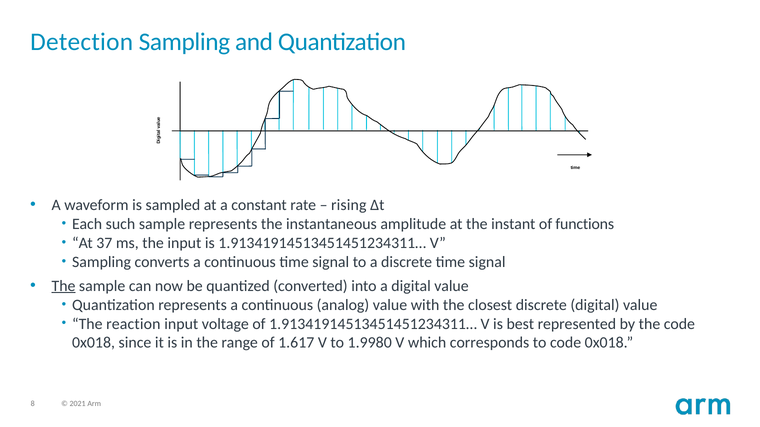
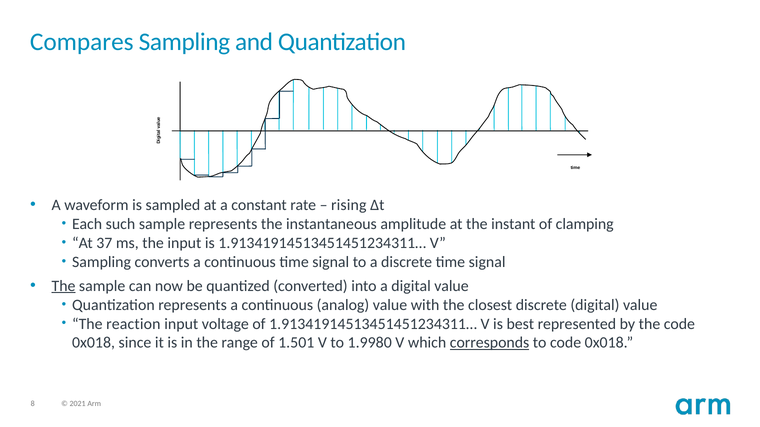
Detection: Detection -> Compares
functions: functions -> clamping
1.617: 1.617 -> 1.501
corresponds underline: none -> present
